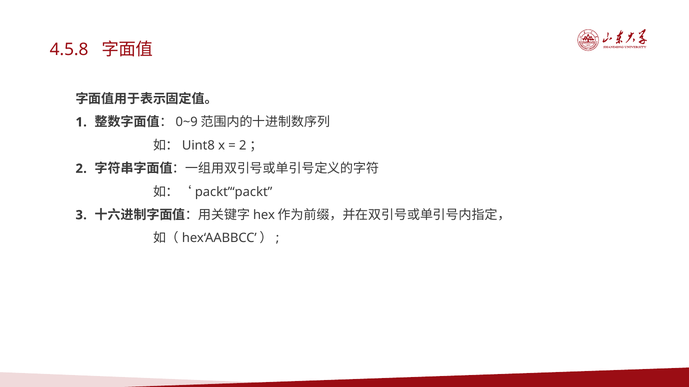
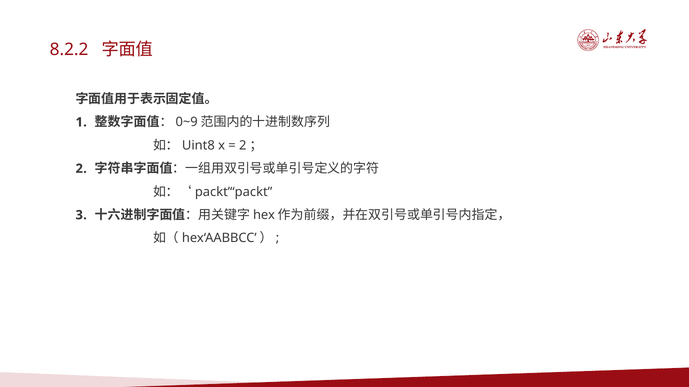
4.5.8: 4.5.8 -> 8.2.2
